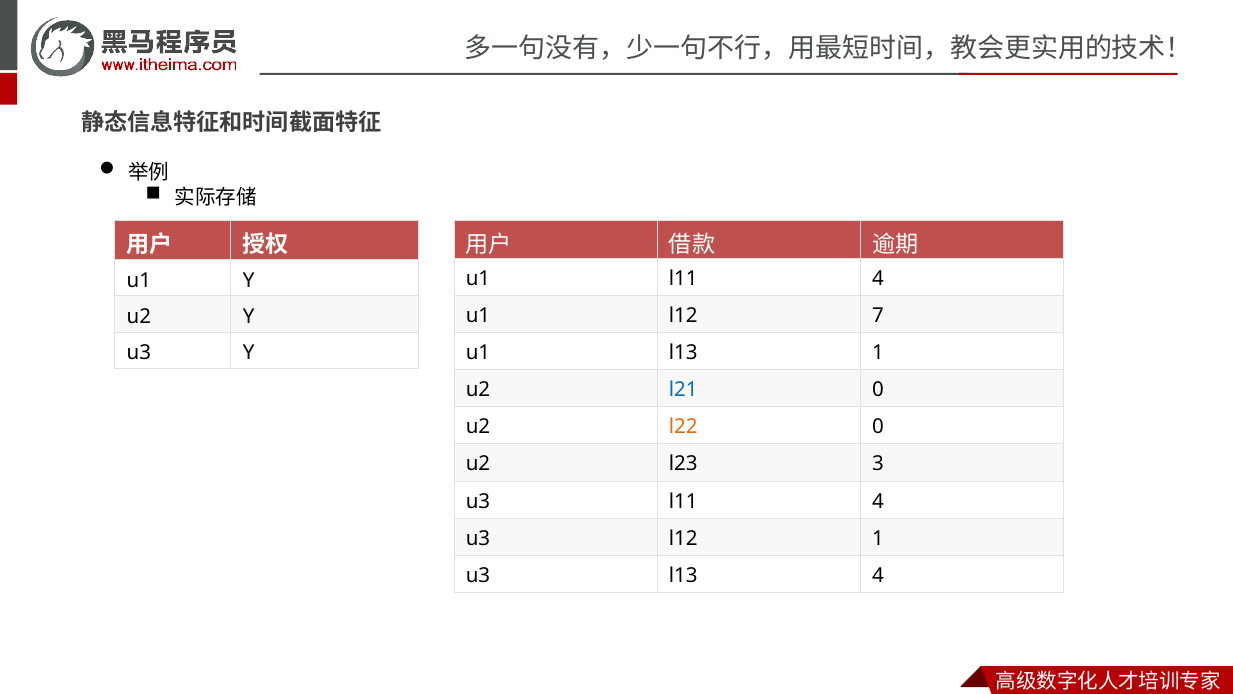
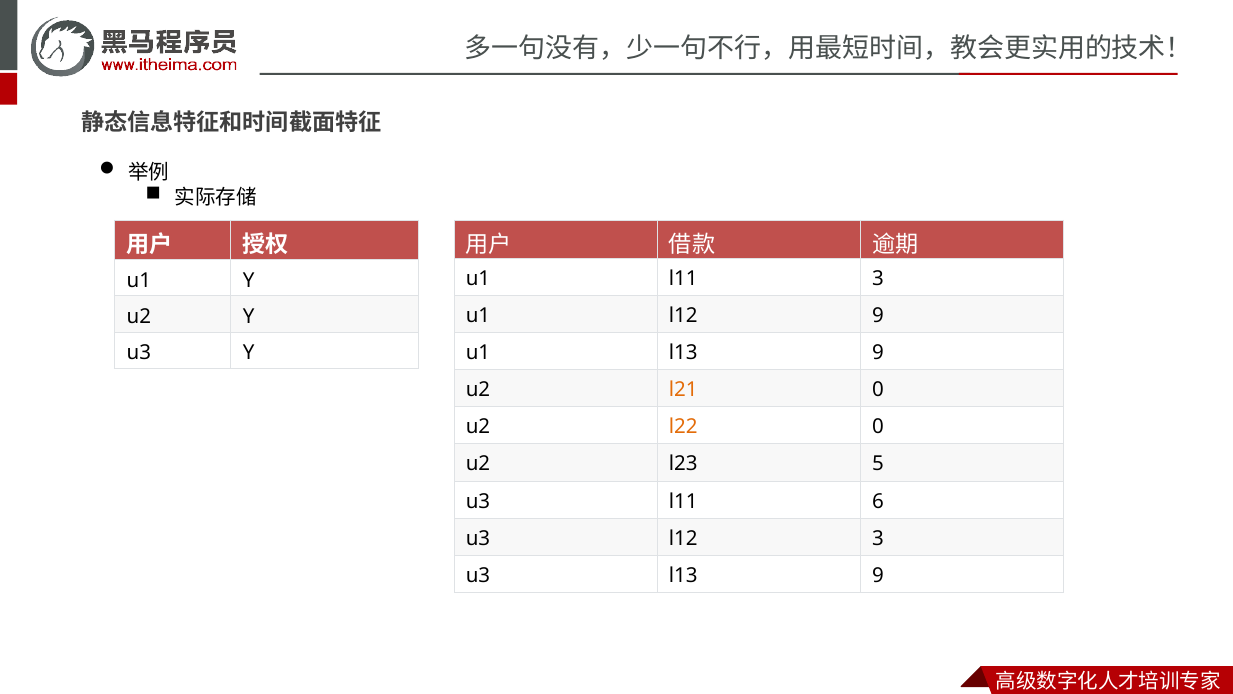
u1 l11 4: 4 -> 3
l12 7: 7 -> 9
u1 l13 1: 1 -> 9
l21 colour: blue -> orange
3: 3 -> 5
u3 l11 4: 4 -> 6
l12 1: 1 -> 3
u3 l13 4: 4 -> 9
